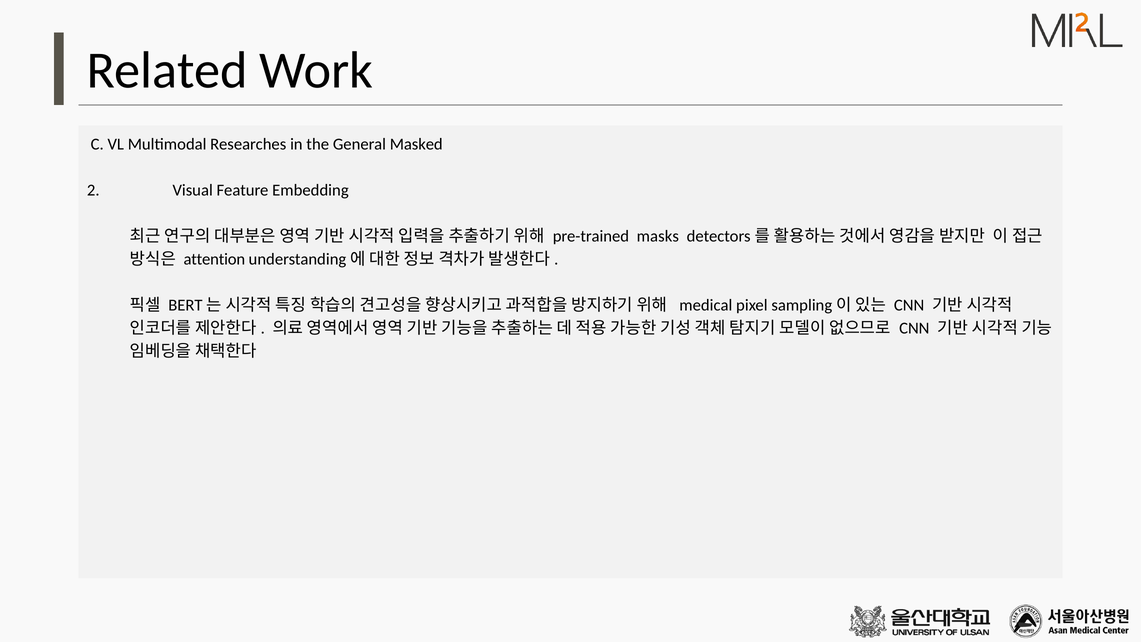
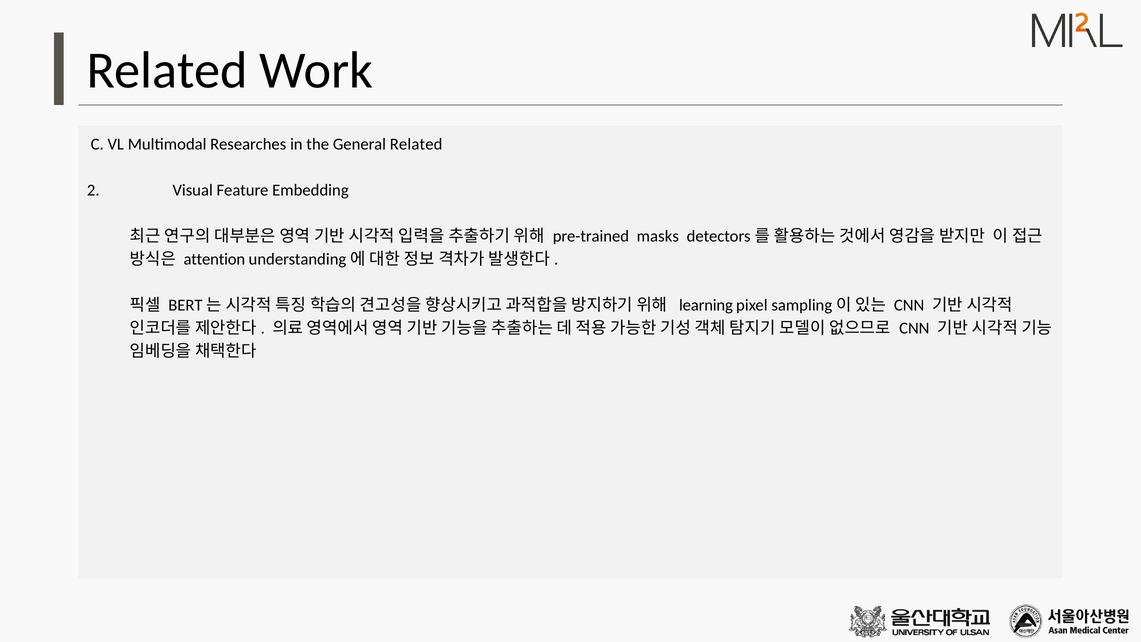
General Masked: Masked -> Related
medical: medical -> learning
